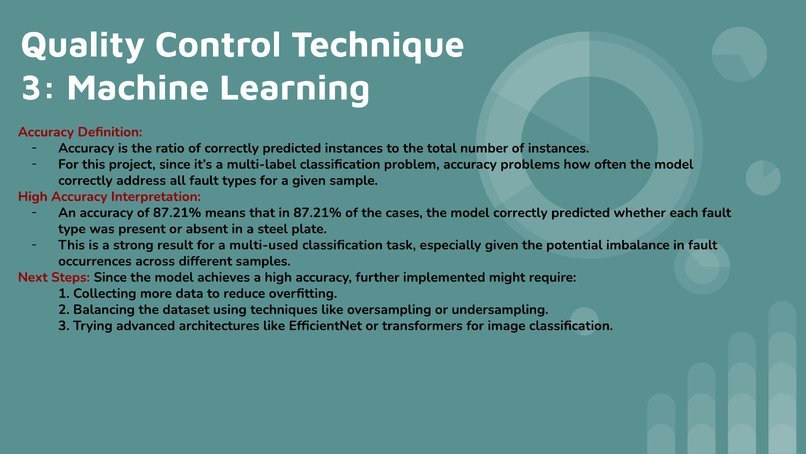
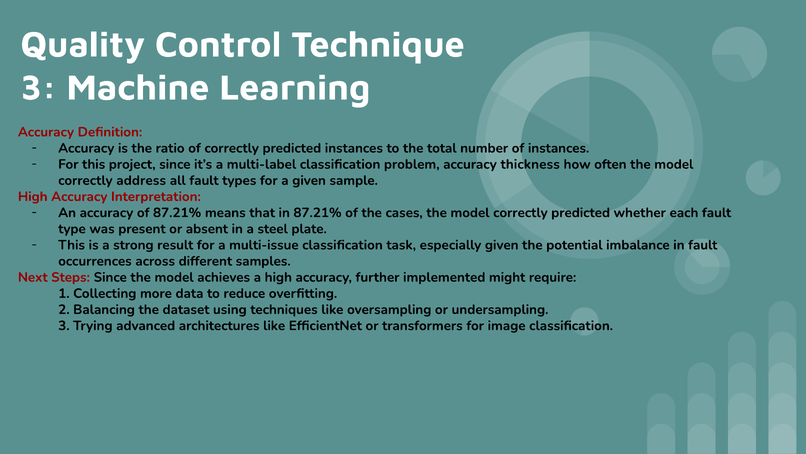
problems: problems -> thickness
multi-used: multi-used -> multi-issue
